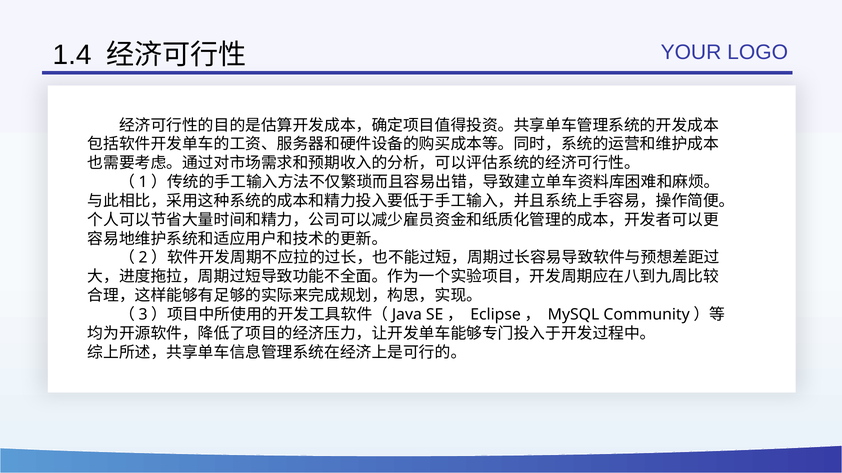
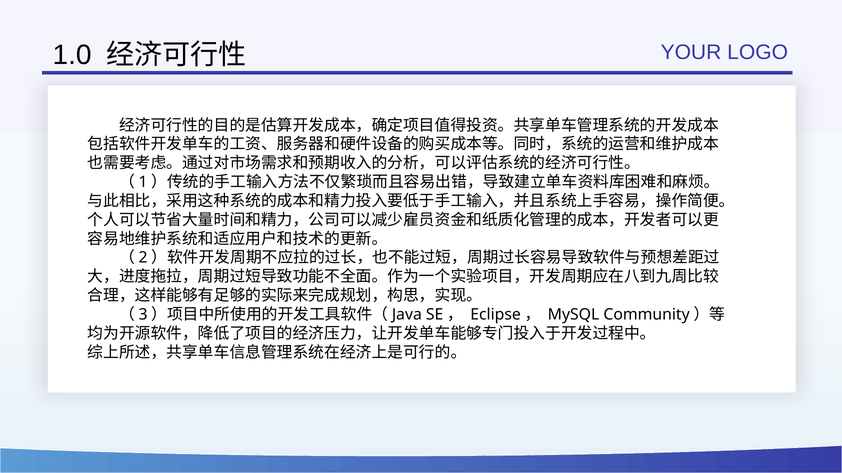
1.4: 1.4 -> 1.0
